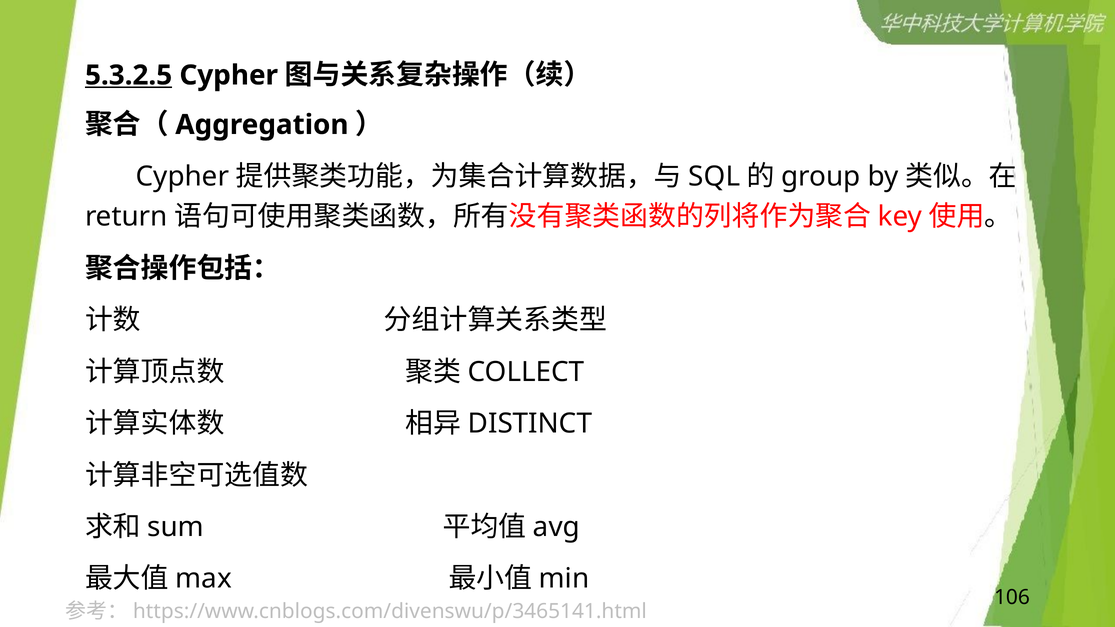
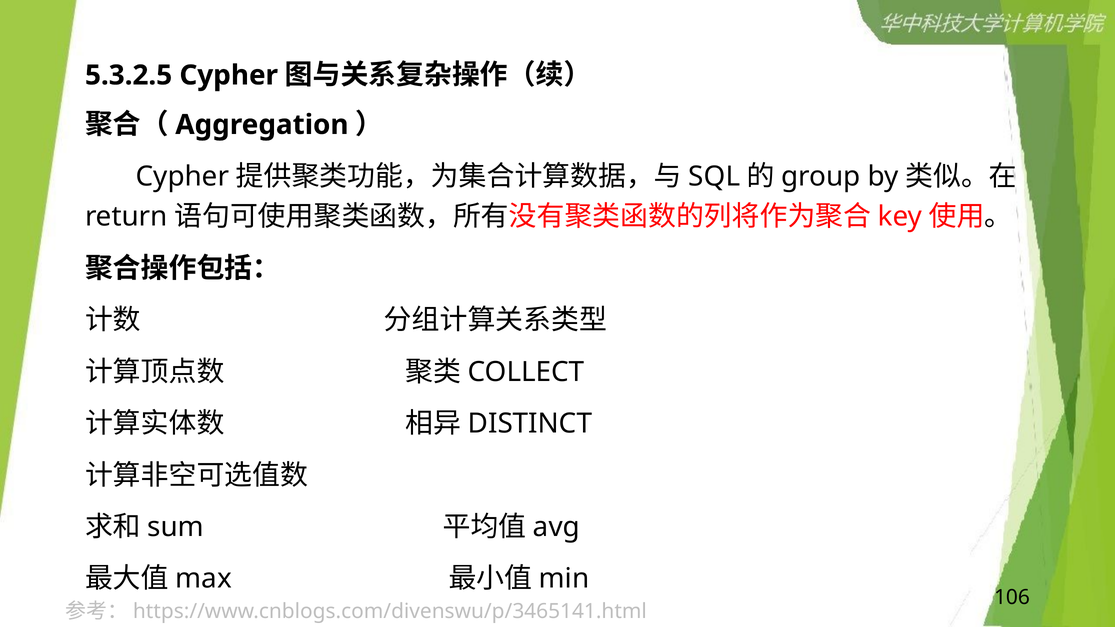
5.3.2.5 underline: present -> none
